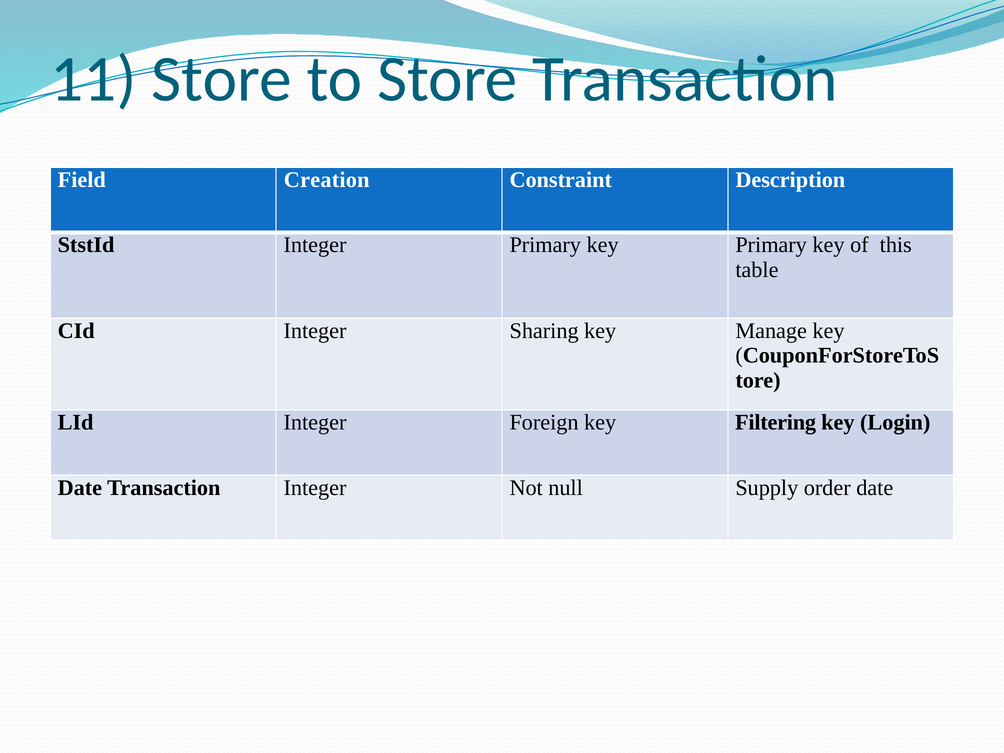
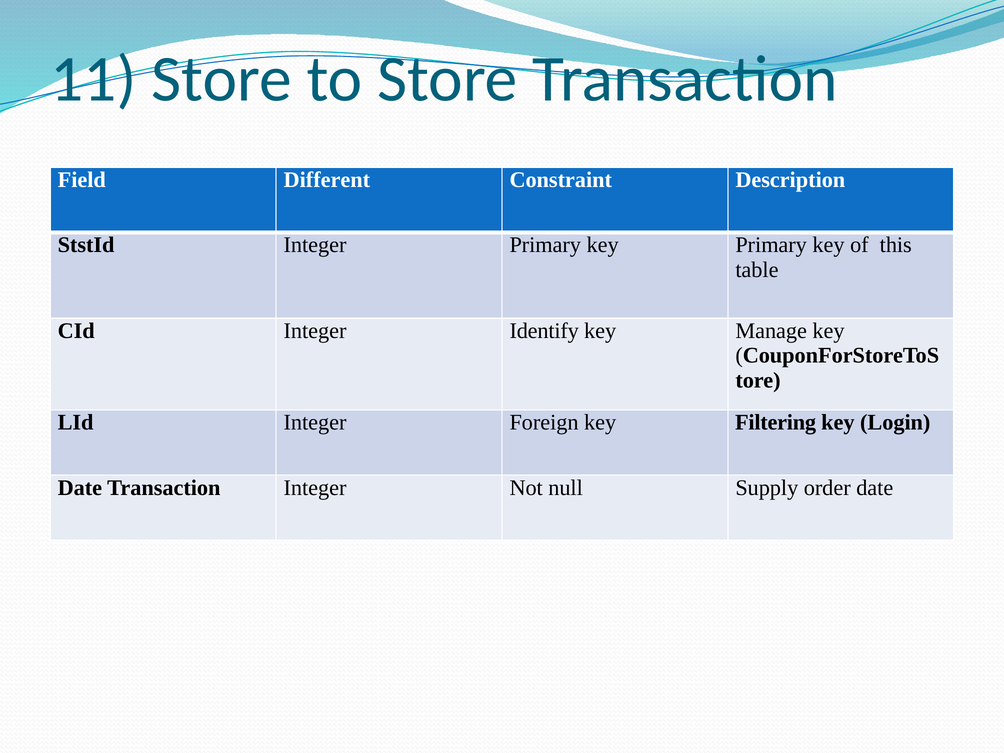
Creation: Creation -> Different
Sharing: Sharing -> Identify
